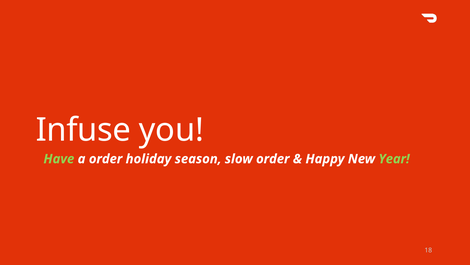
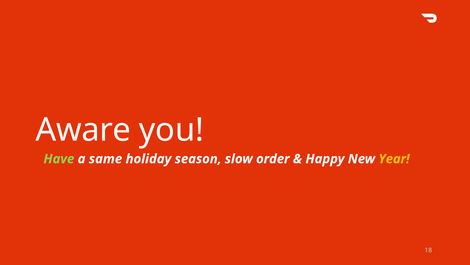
Infuse: Infuse -> Aware
a order: order -> same
Year colour: light green -> yellow
